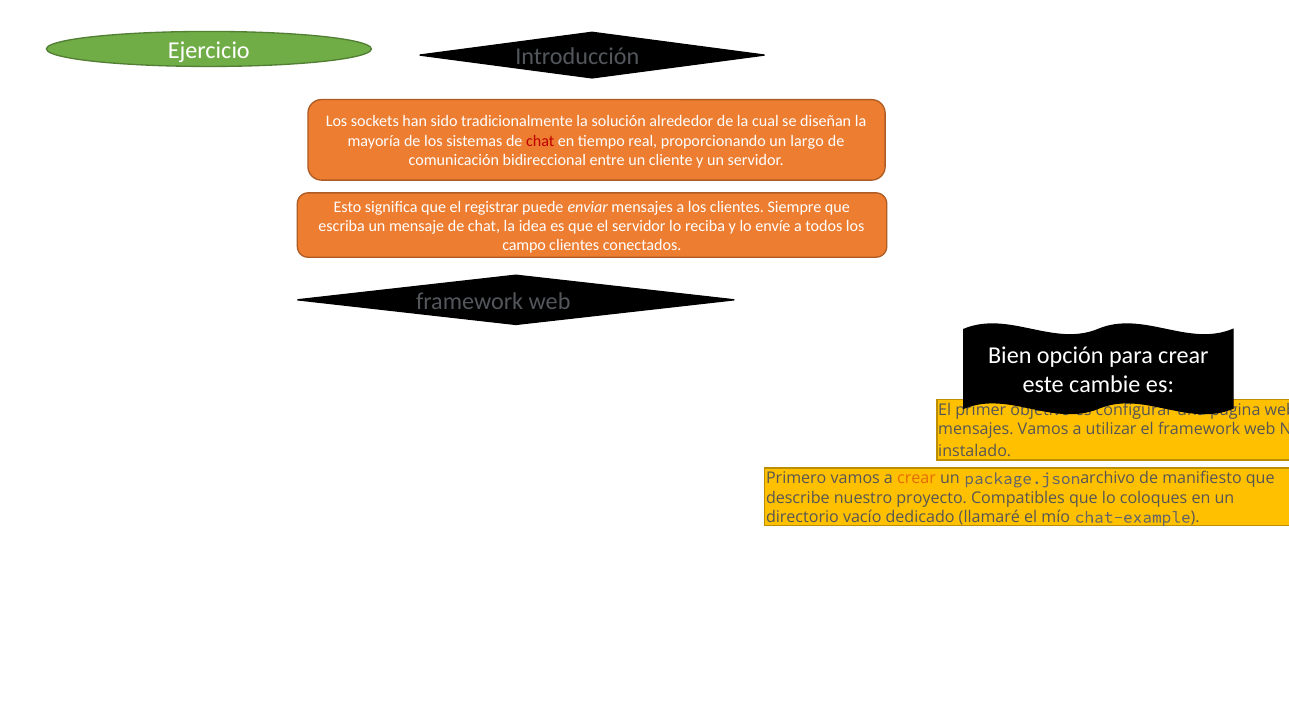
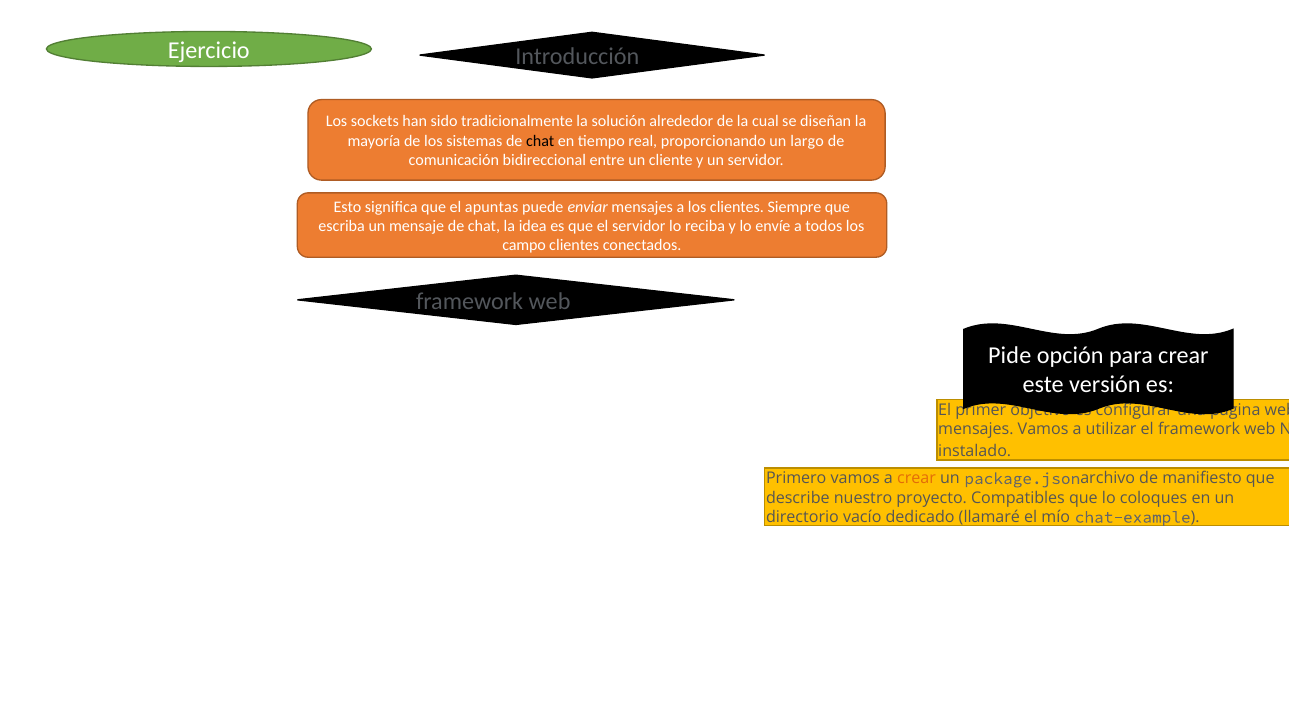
chat at (540, 141) colour: red -> black
registrar: registrar -> apuntas
Bien: Bien -> Pide
cambie: cambie -> versión
